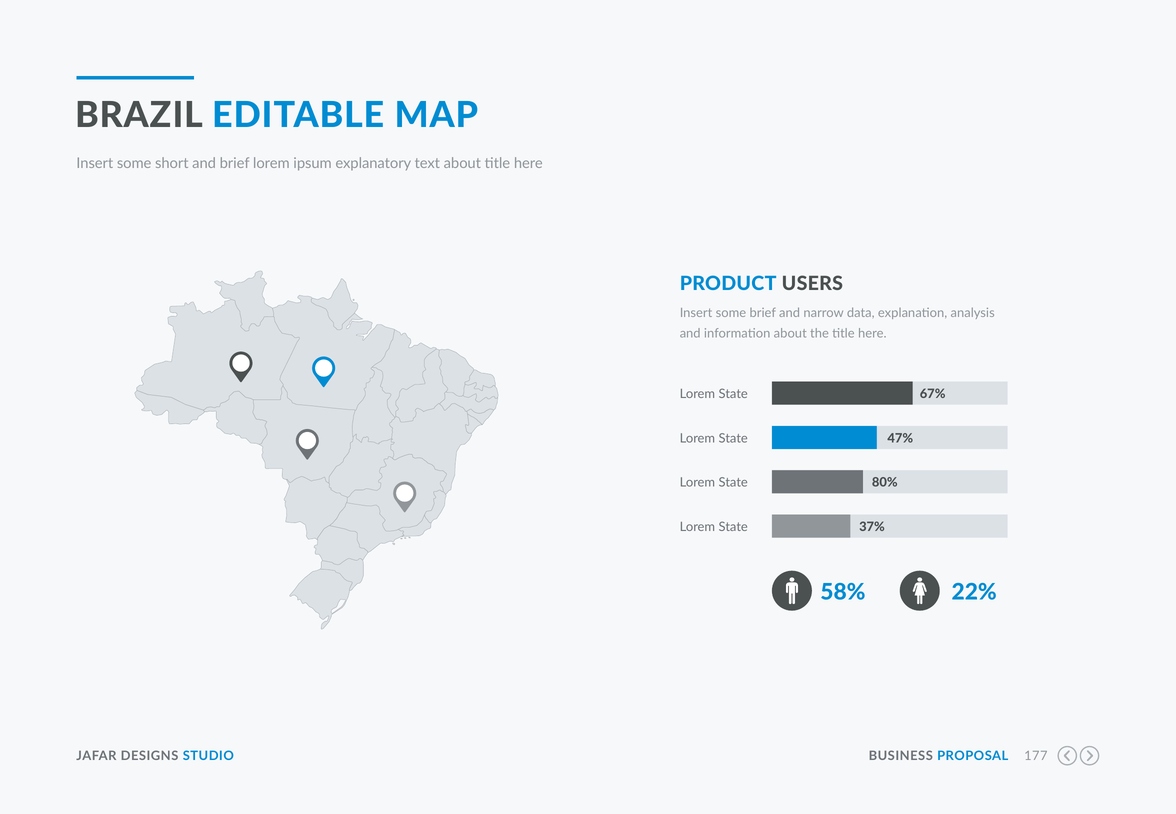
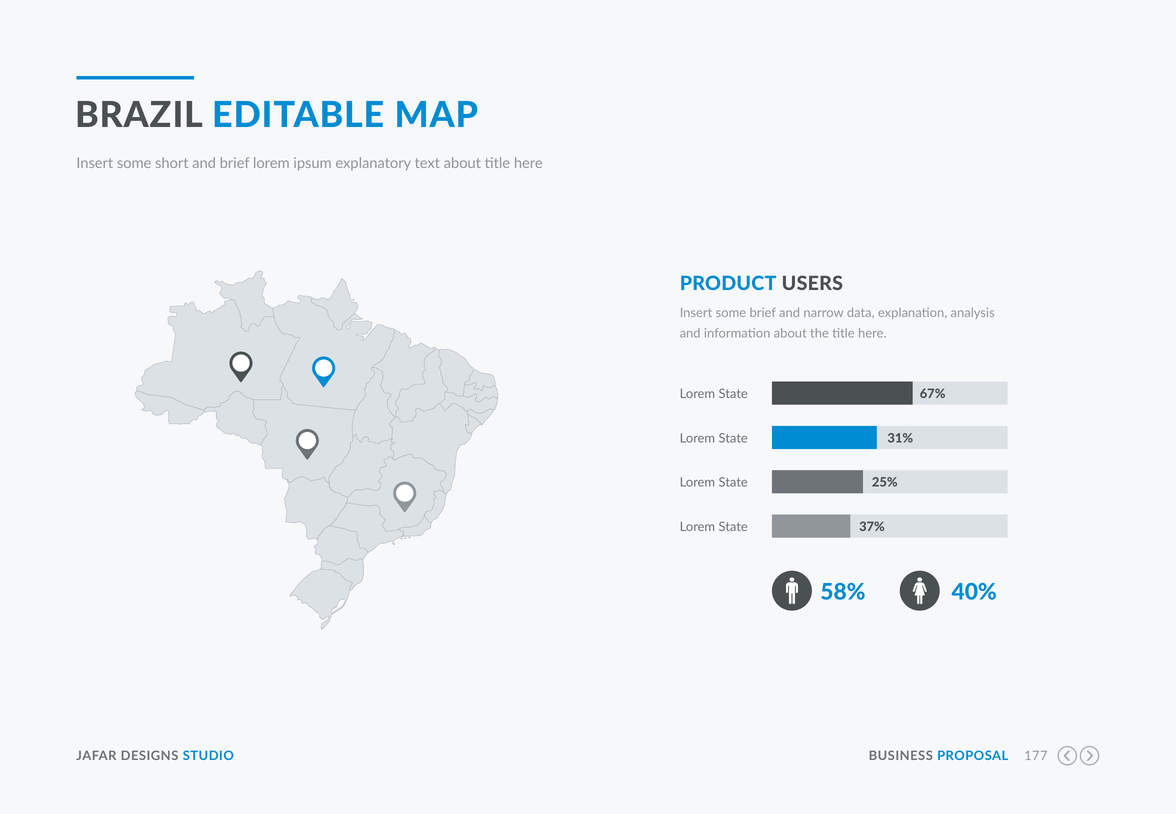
47%: 47% -> 31%
80%: 80% -> 25%
22%: 22% -> 40%
